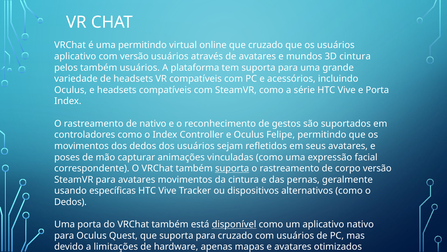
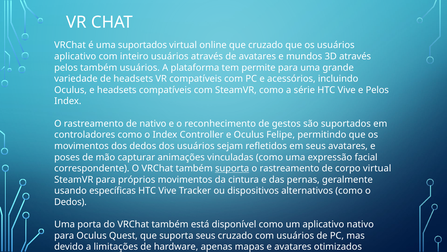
uma permitindo: permitindo -> suportados
com versão: versão -> inteiro
3D cintura: cintura -> através
tem suporta: suporta -> permite
e Porta: Porta -> Pelos
corpo versão: versão -> virtual
para avatares: avatares -> próprios
disponível underline: present -> none
que suporta para: para -> seus
